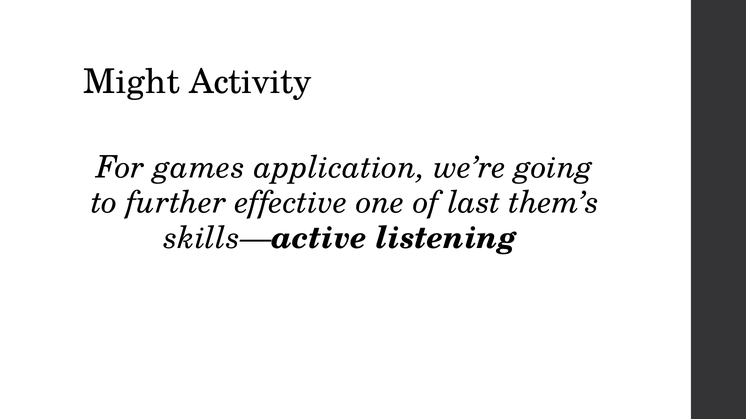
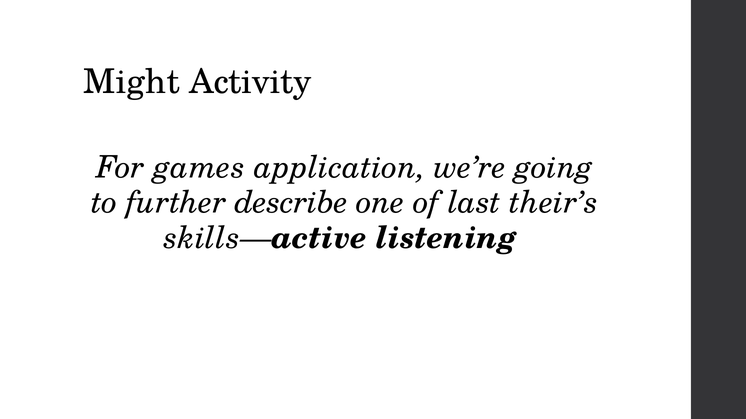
effective: effective -> describe
them’s: them’s -> their’s
